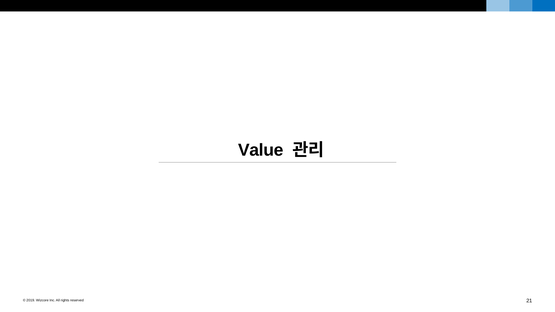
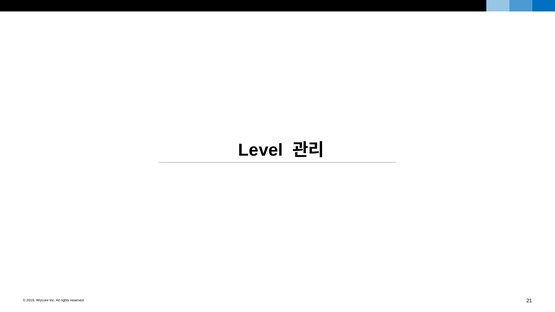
Value: Value -> Level
